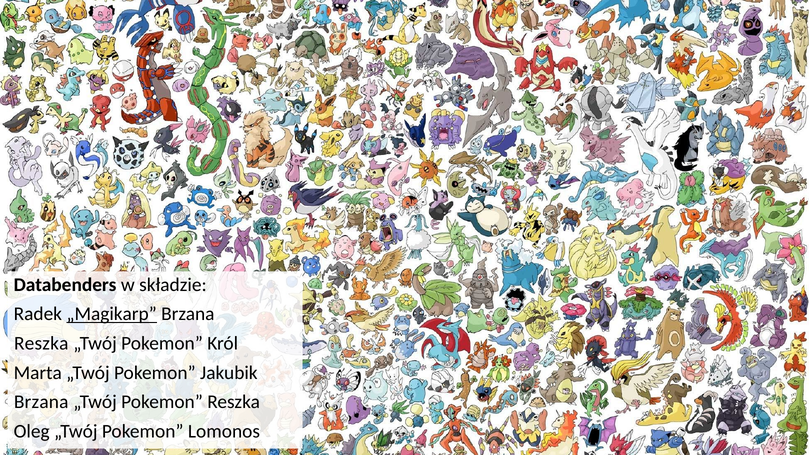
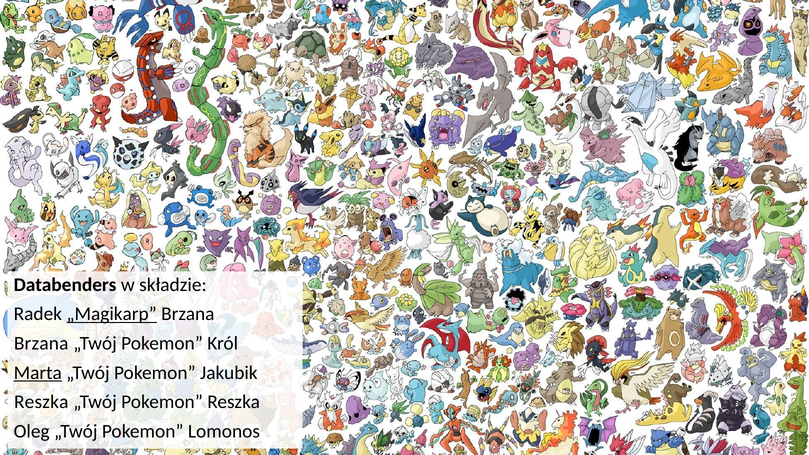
Reszka at (41, 343): Reszka -> Brzana
Marta underline: none -> present
Brzana at (41, 402): Brzana -> Reszka
